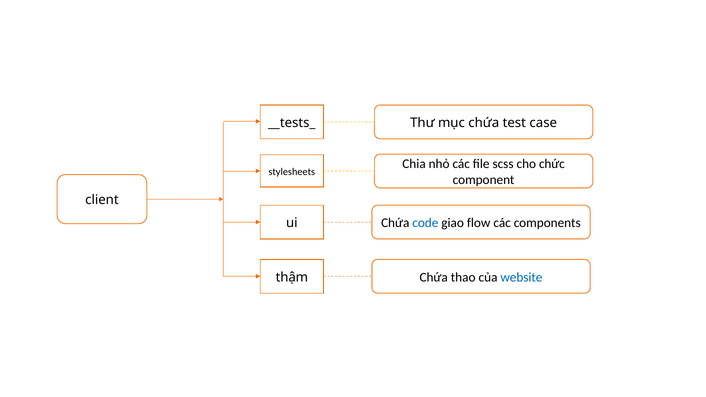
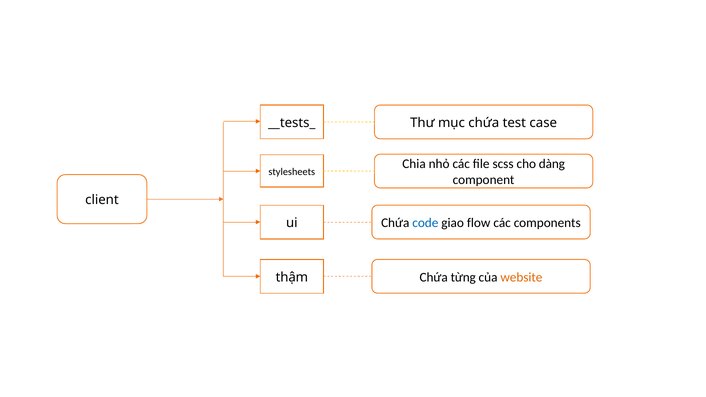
chức: chức -> dàng
thao: thao -> từng
website colour: blue -> orange
